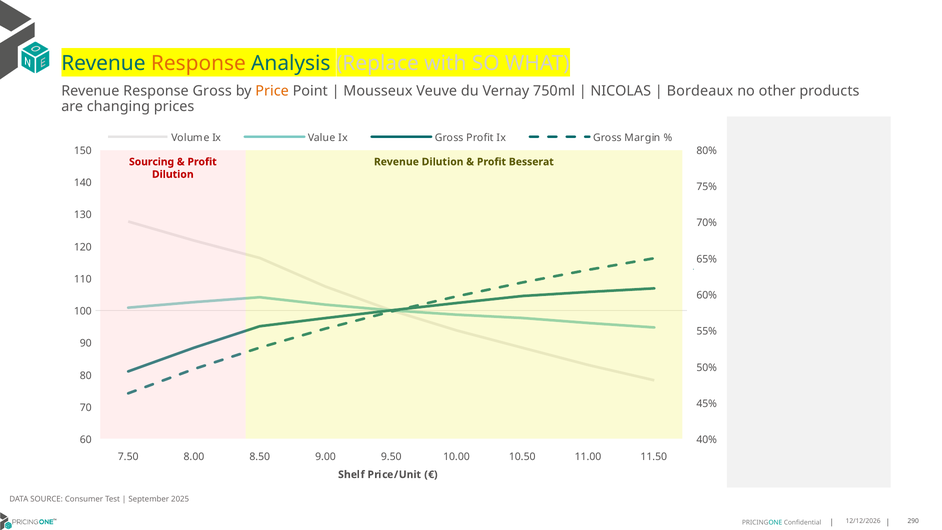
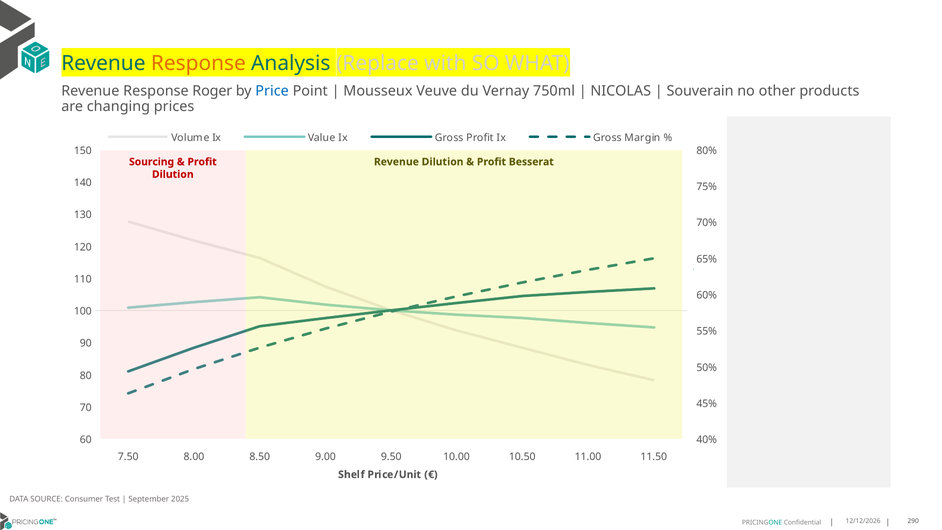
Response Gross: Gross -> Roger
Price colour: orange -> blue
Bordeaux: Bordeaux -> Souverain
